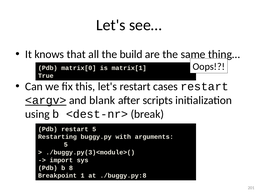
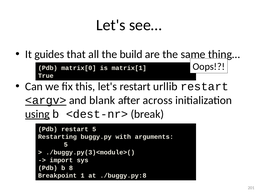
knows: knows -> guides
cases: cases -> urllib
scripts: scripts -> across
using underline: none -> present
